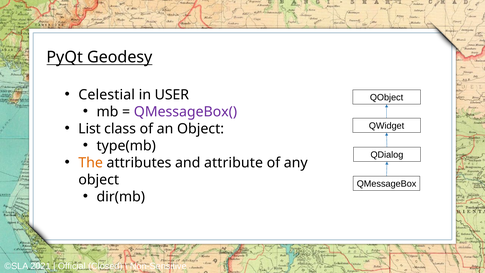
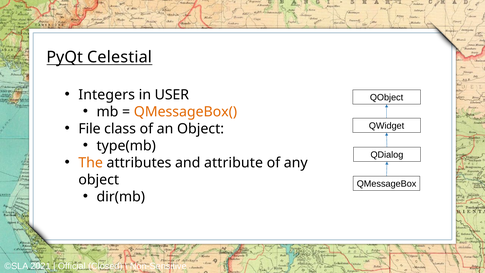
Geodesy: Geodesy -> Celestial
Celestial: Celestial -> Integers
QMessageBox( colour: purple -> orange
List: List -> File
